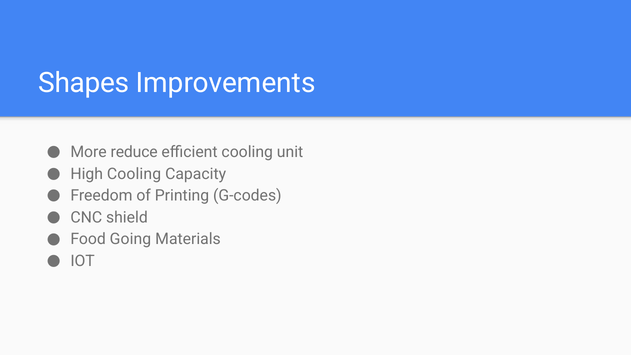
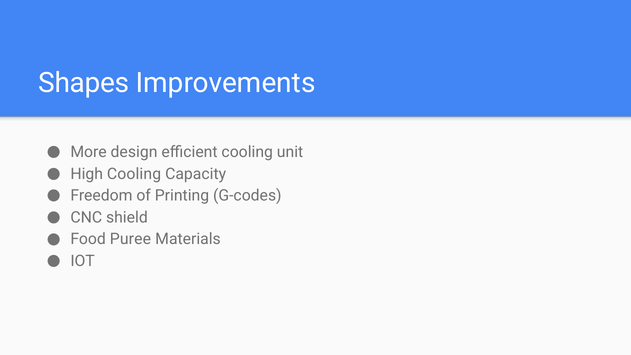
reduce: reduce -> design
Going: Going -> Puree
